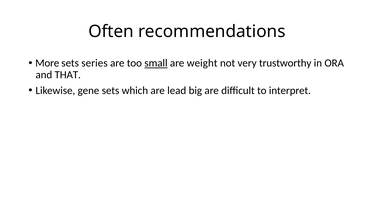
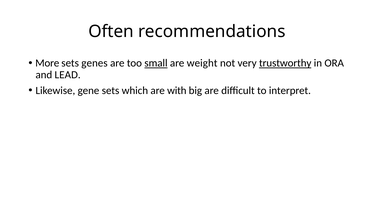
series: series -> genes
trustworthy underline: none -> present
THAT: THAT -> LEAD
lead: lead -> with
